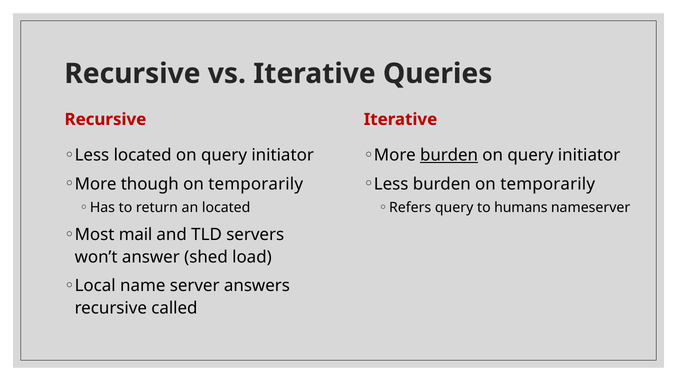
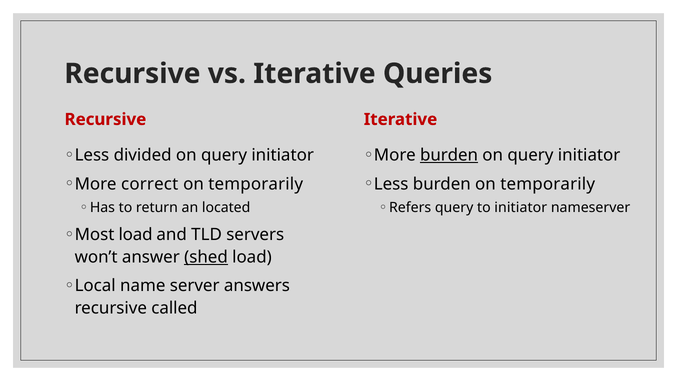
Less located: located -> divided
though: though -> correct
to humans: humans -> initiator
Most mail: mail -> load
shed underline: none -> present
